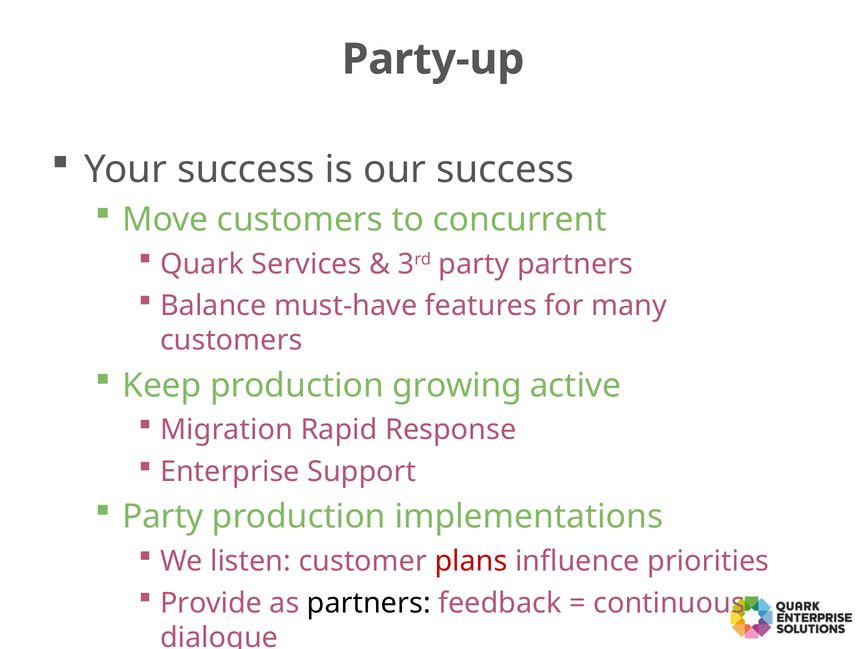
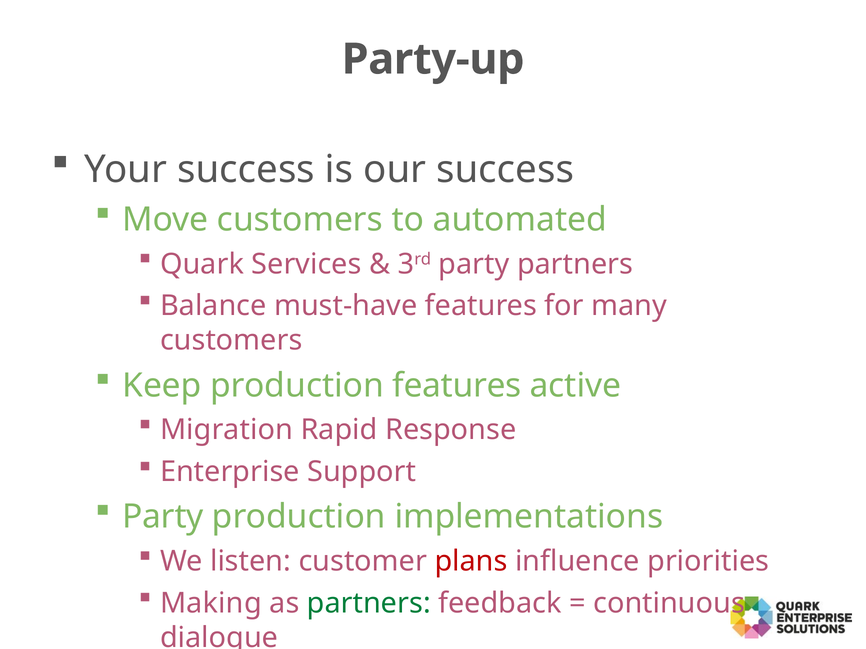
concurrent: concurrent -> automated
production growing: growing -> features
Provide: Provide -> Making
partners at (369, 604) colour: black -> green
